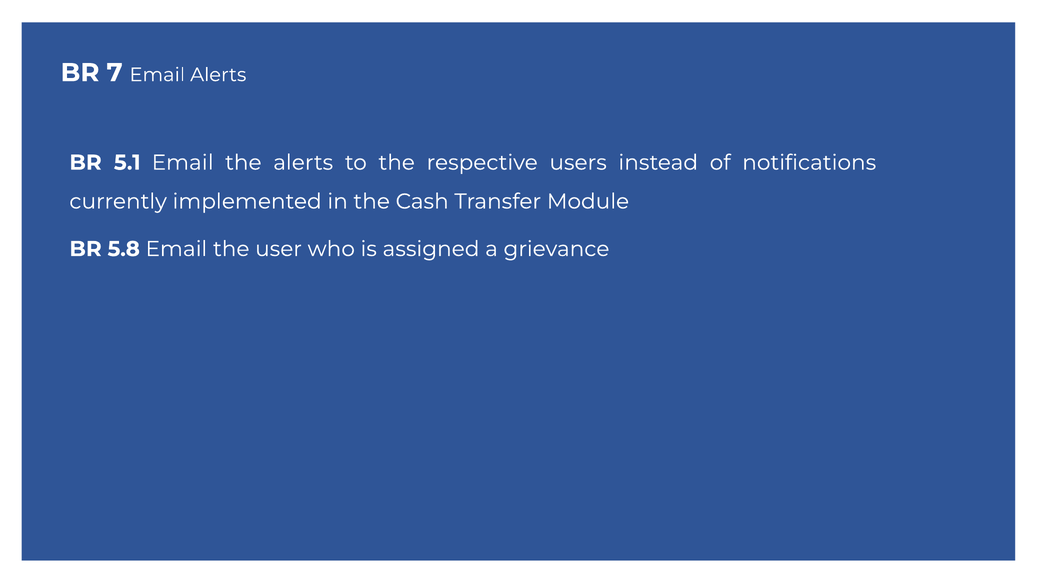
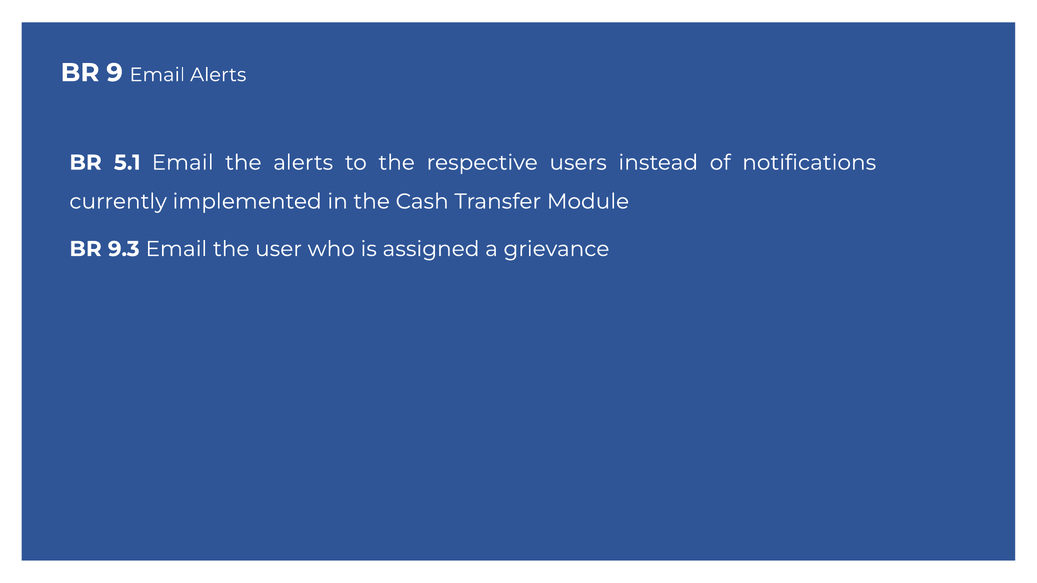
7: 7 -> 9
5.8: 5.8 -> 9.3
